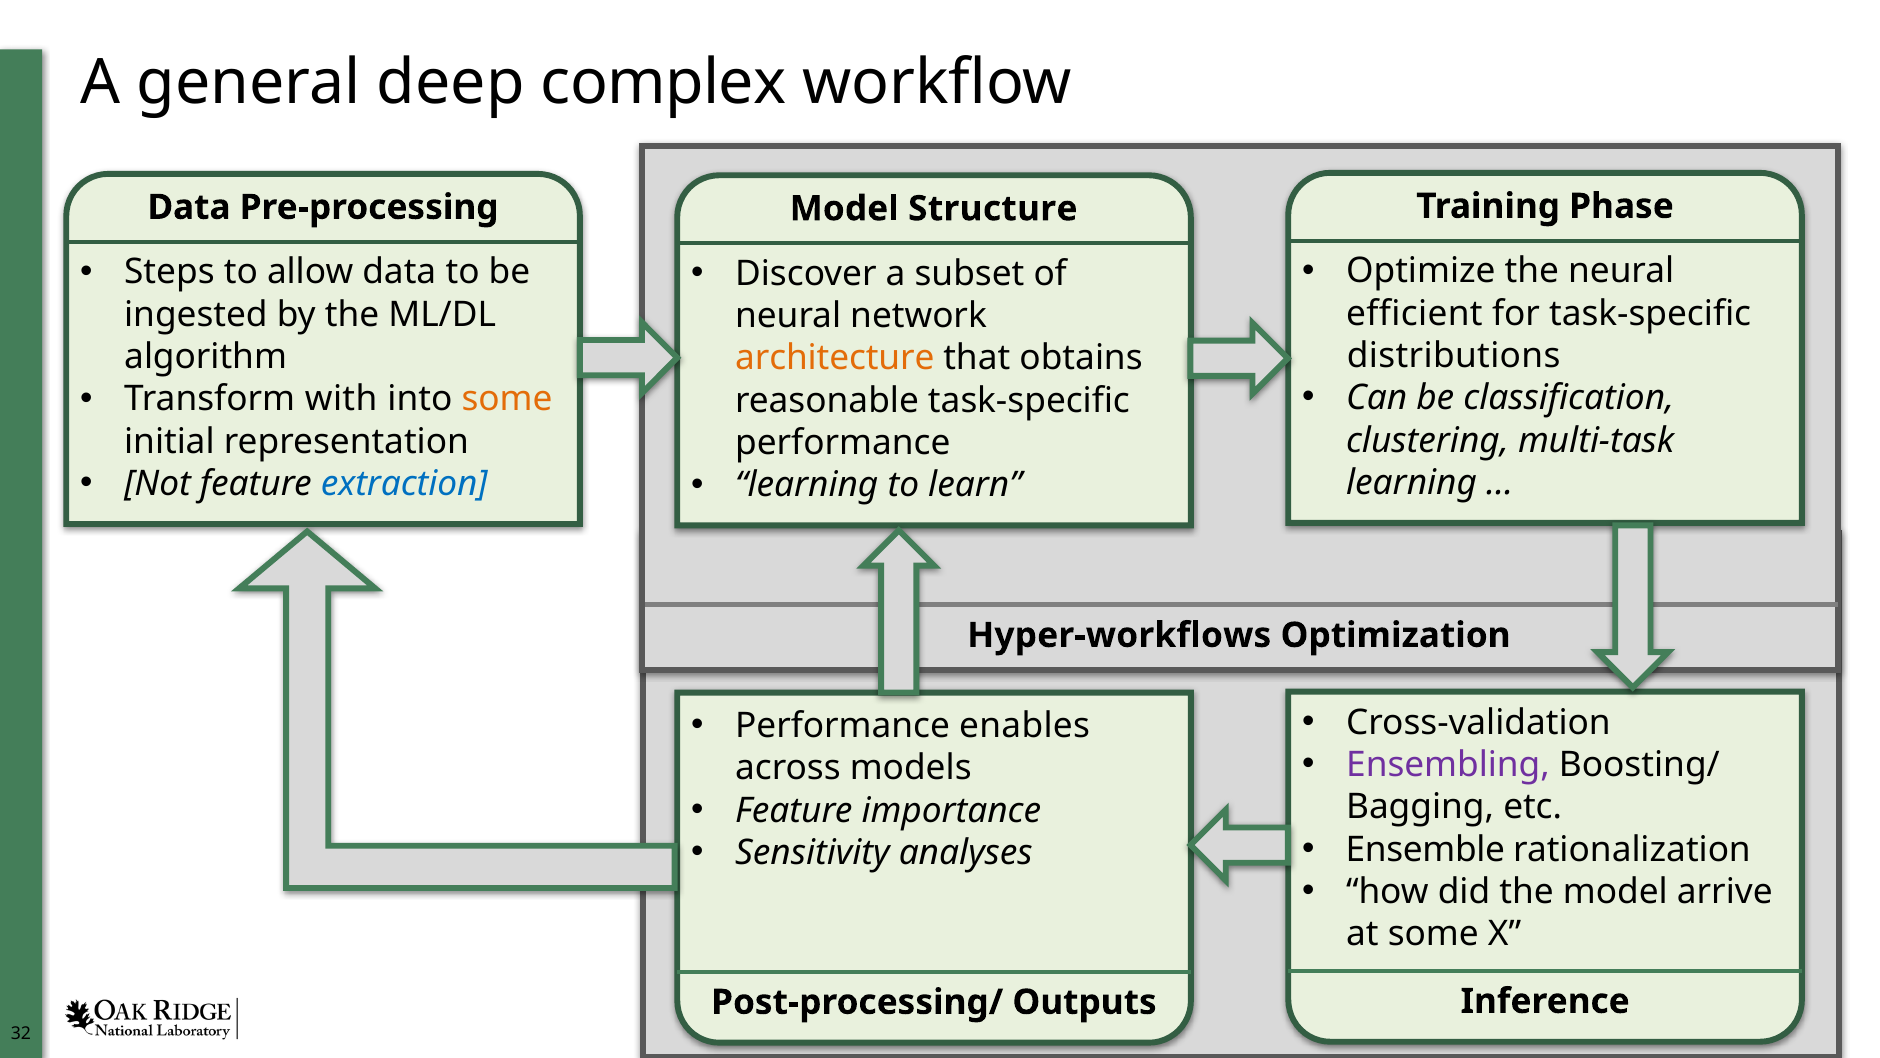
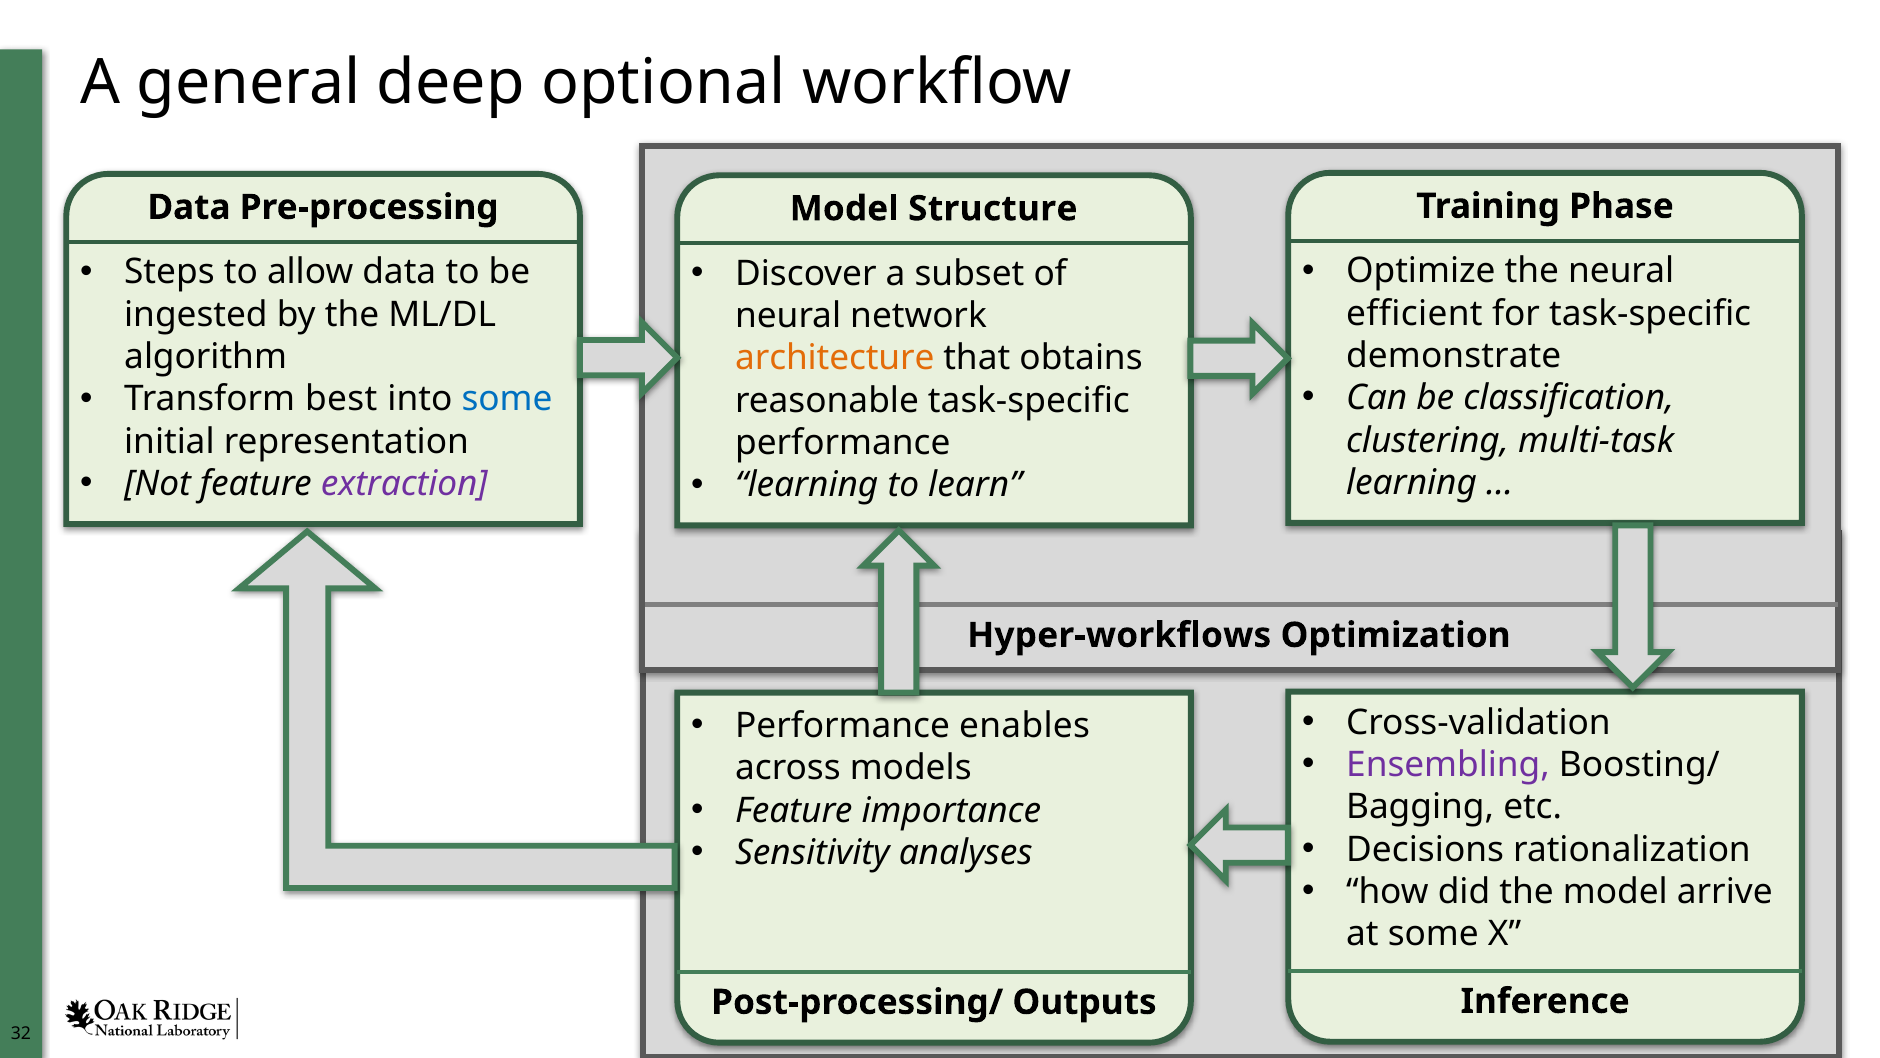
complex: complex -> optional
distributions: distributions -> demonstrate
with: with -> best
some at (507, 399) colour: orange -> blue
extraction colour: blue -> purple
Ensemble: Ensemble -> Decisions
